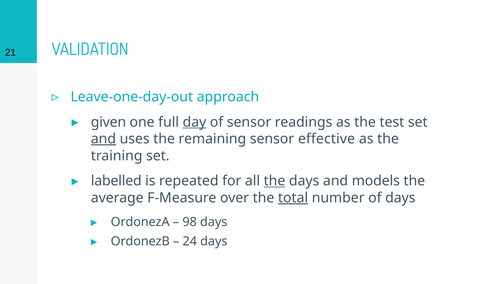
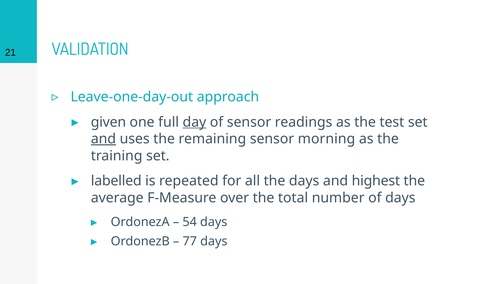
effective: effective -> morning
the at (274, 181) underline: present -> none
models: models -> highest
total underline: present -> none
98: 98 -> 54
24: 24 -> 77
